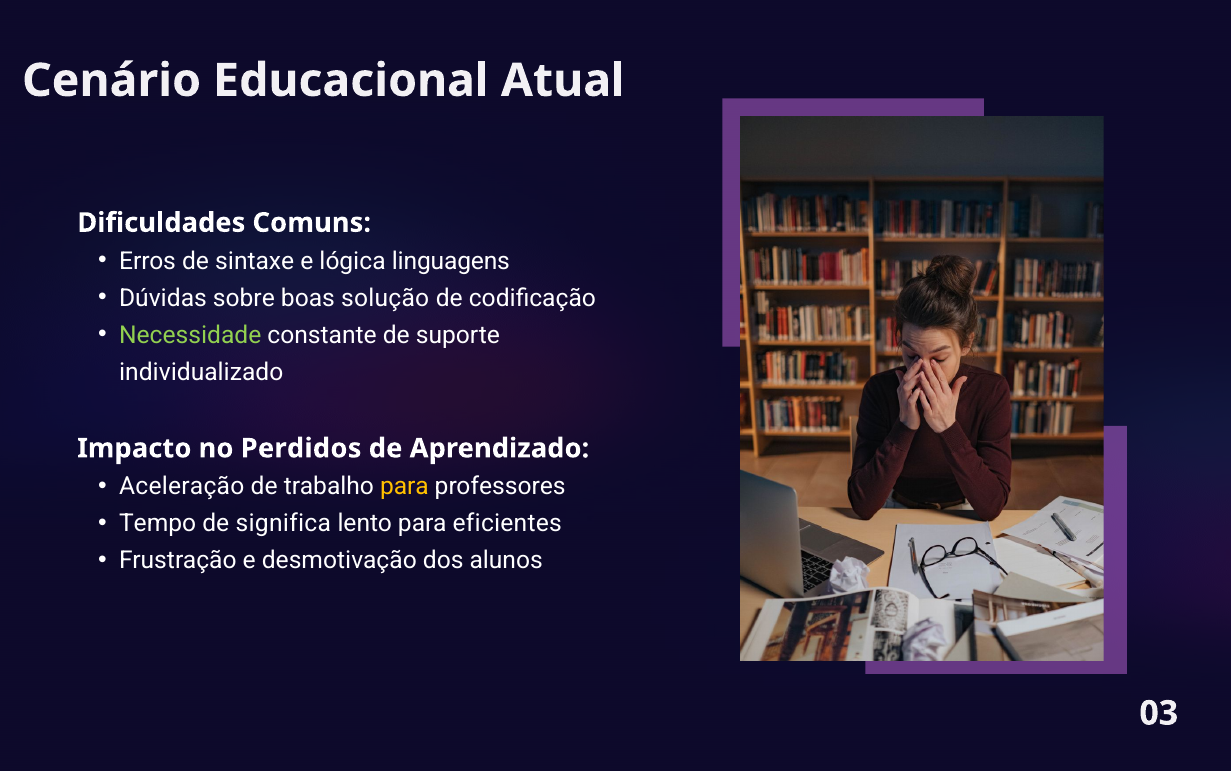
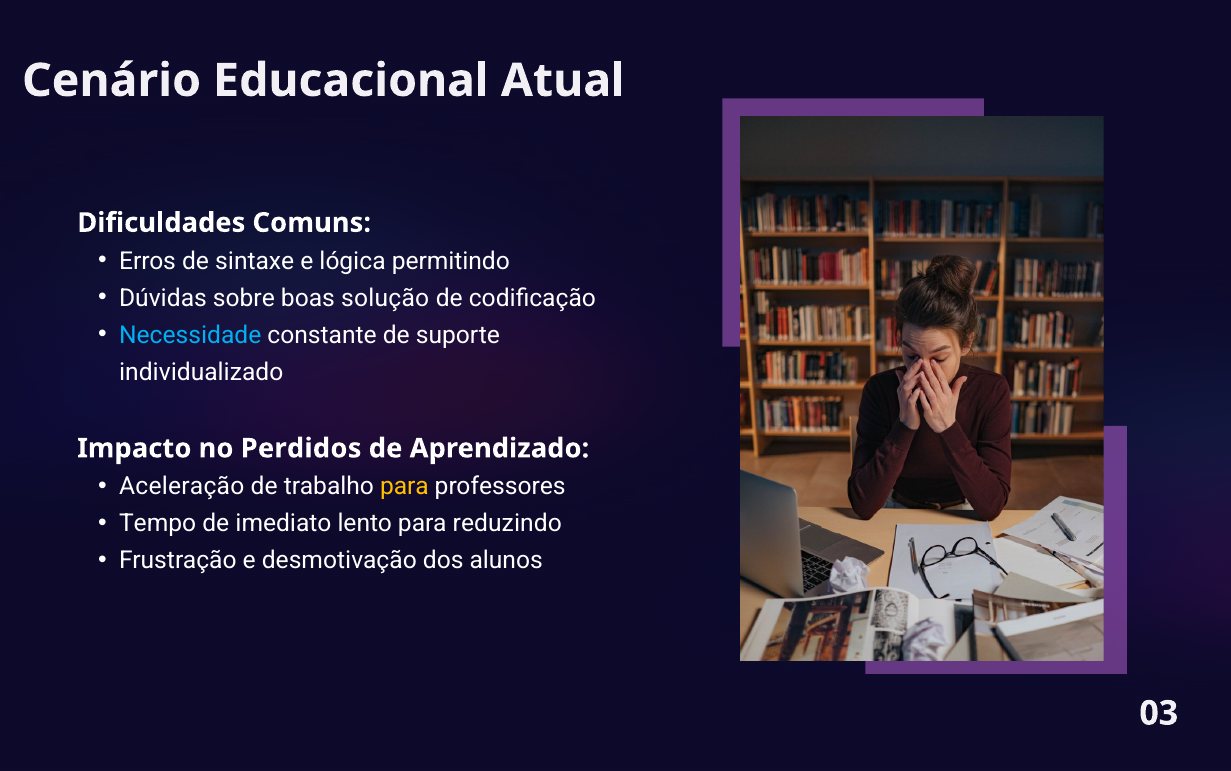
linguagens: linguagens -> permitindo
Necessidade colour: light green -> light blue
significa: significa -> imediato
eficientes: eficientes -> reduzindo
